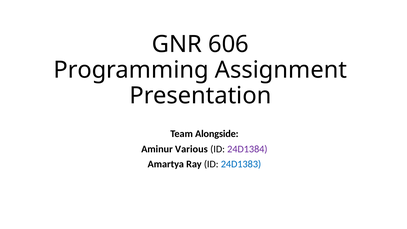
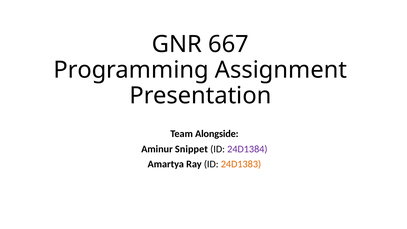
606: 606 -> 667
Various: Various -> Snippet
24D1383 colour: blue -> orange
